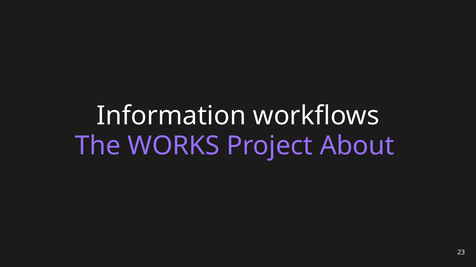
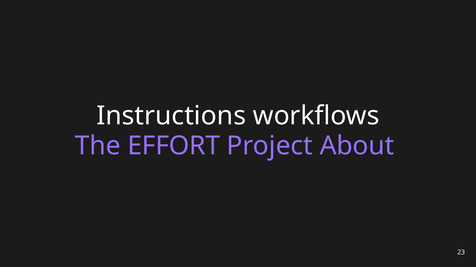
Information: Information -> Instructions
WORKS: WORKS -> EFFORT
